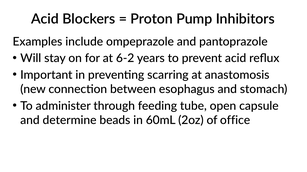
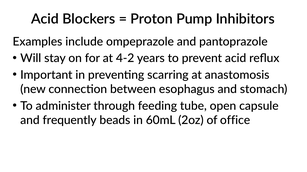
6-2: 6-2 -> 4-2
determine: determine -> frequently
